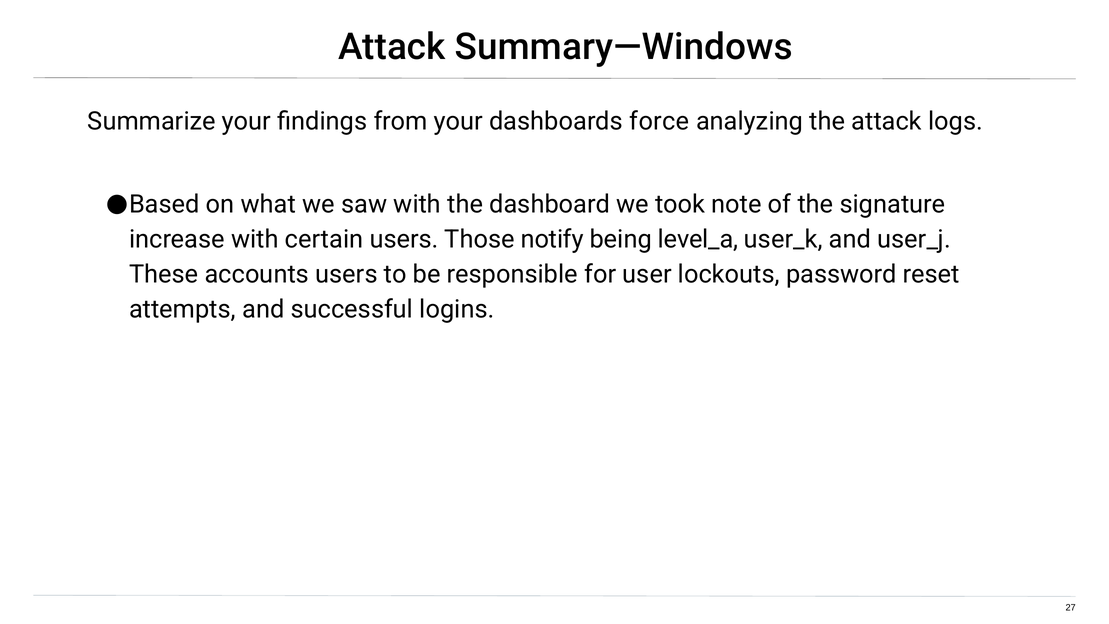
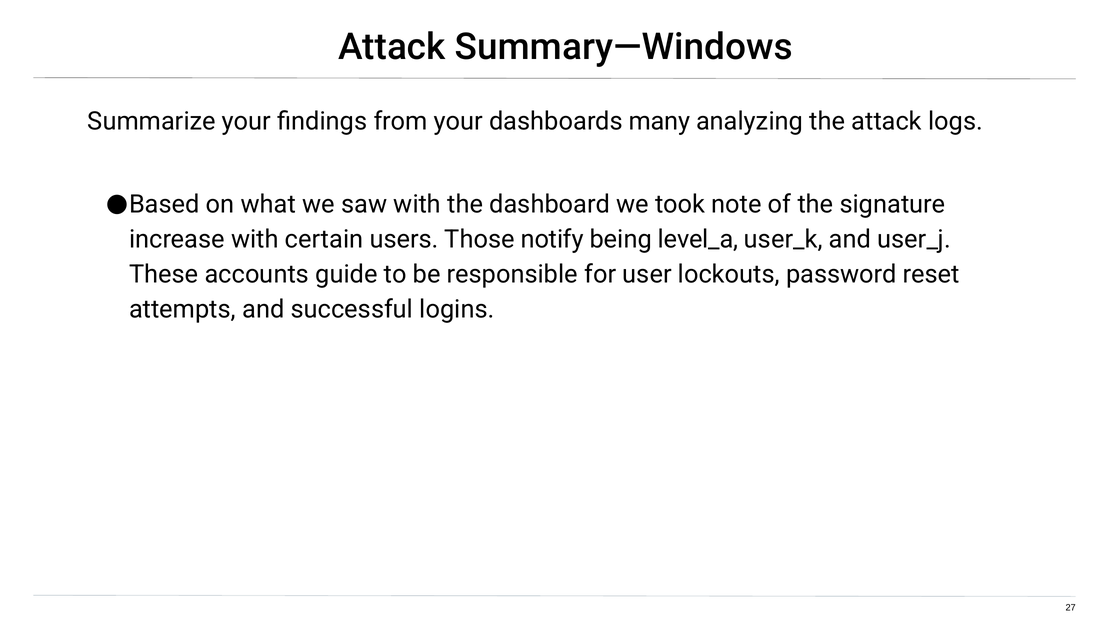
force: force -> many
accounts users: users -> guide
